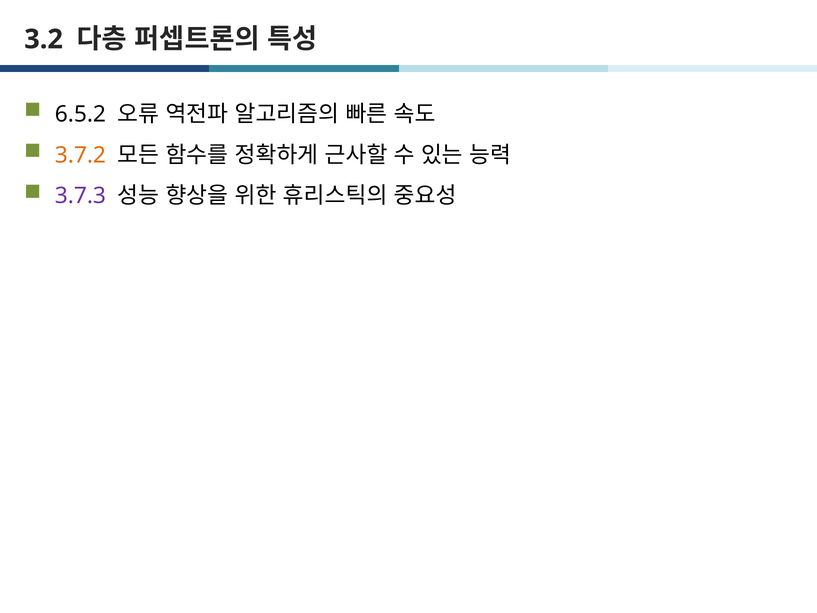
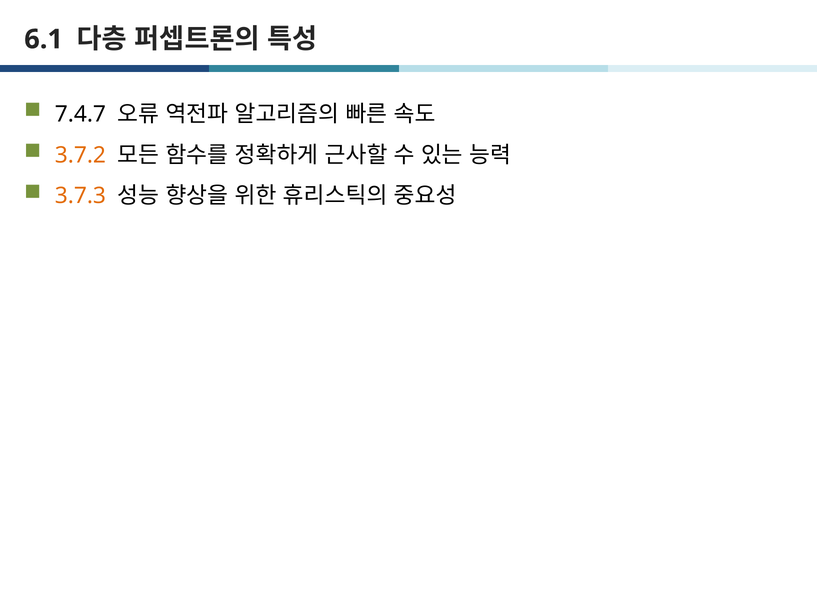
3.2: 3.2 -> 6.1
6.5.2: 6.5.2 -> 7.4.7
3.7.3 colour: purple -> orange
